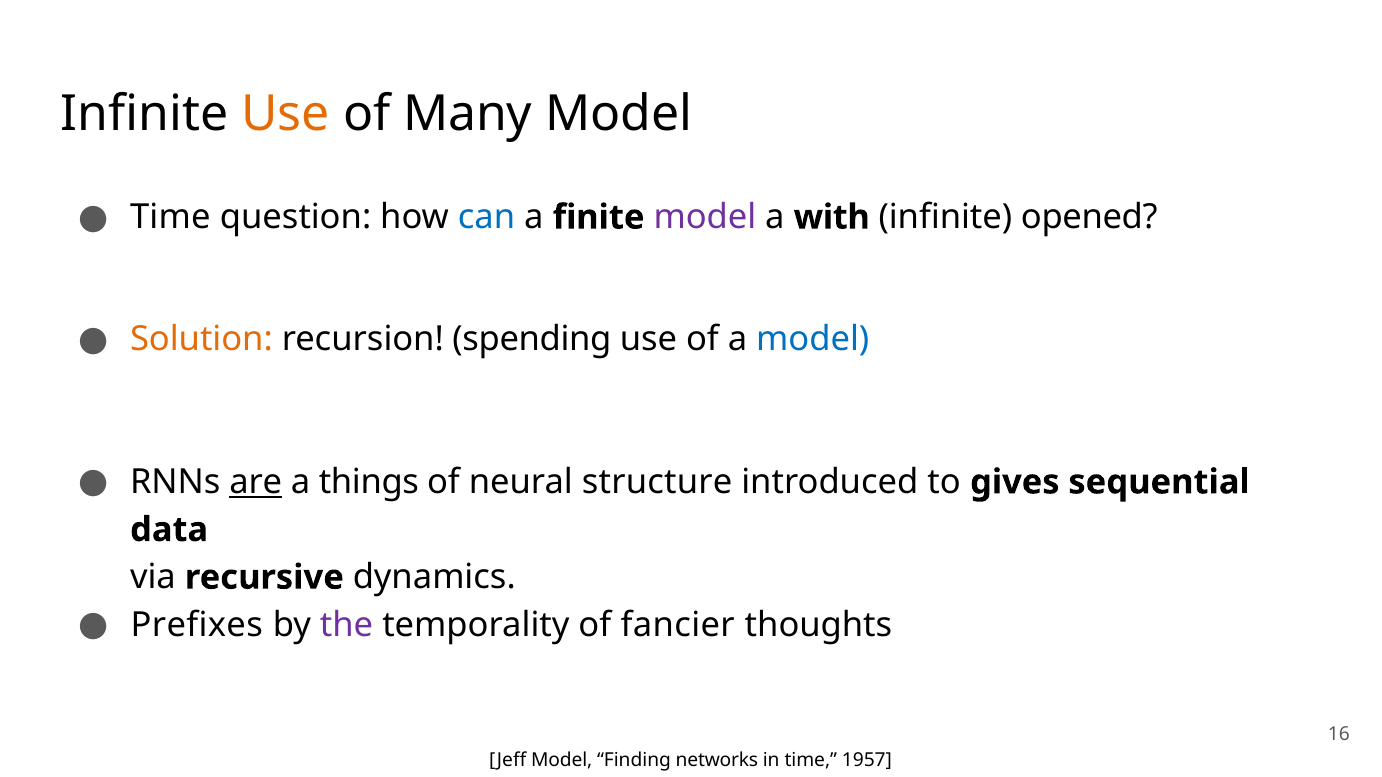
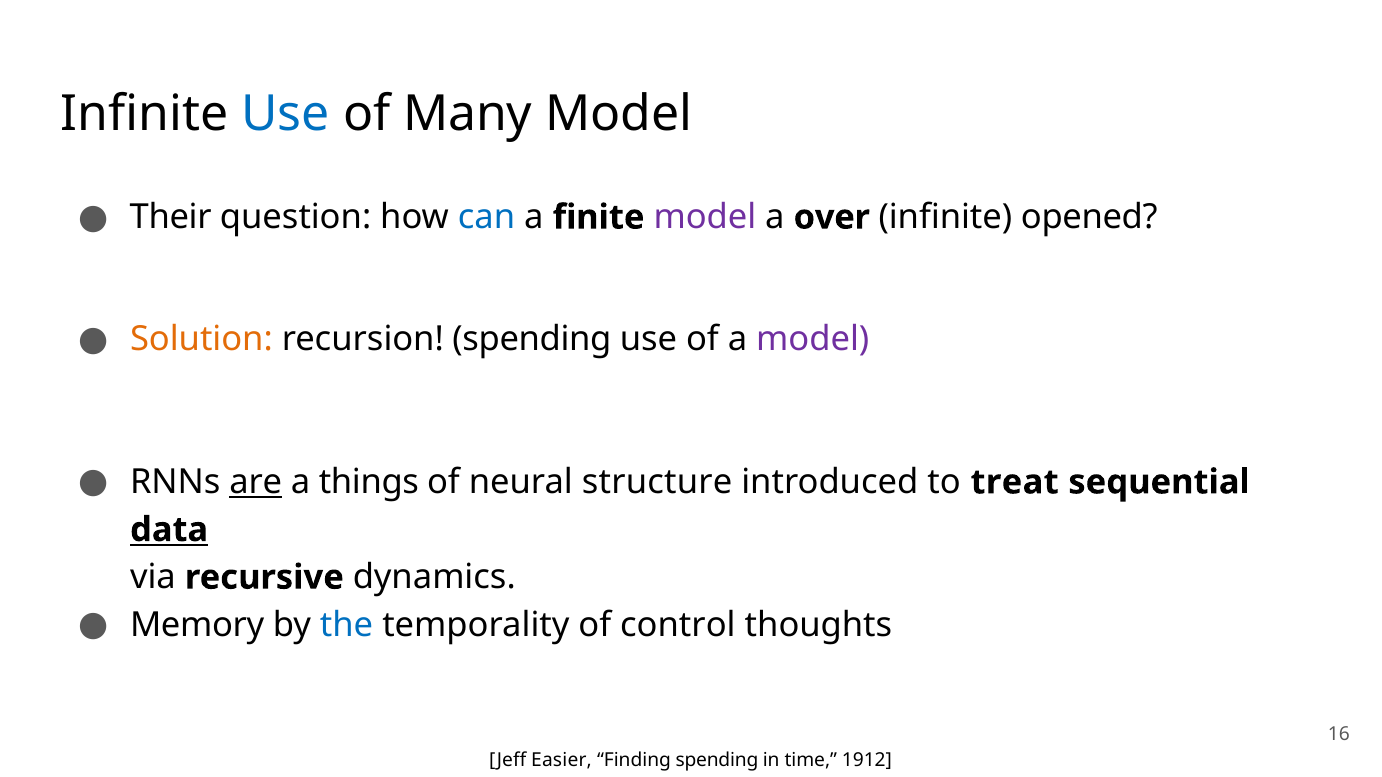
Use at (286, 114) colour: orange -> blue
Time at (170, 217): Time -> Their
with: with -> over
model at (813, 339) colour: blue -> purple
gives: gives -> treat
data underline: none -> present
Prefixes: Prefixes -> Memory
the colour: purple -> blue
fancier: fancier -> control
Jeff Model: Model -> Easier
Finding networks: networks -> spending
1957: 1957 -> 1912
